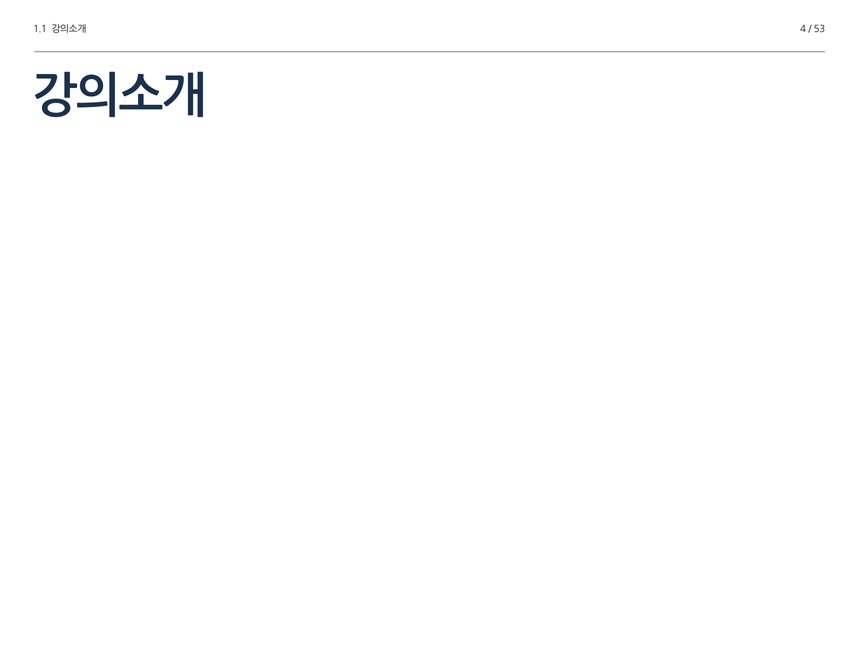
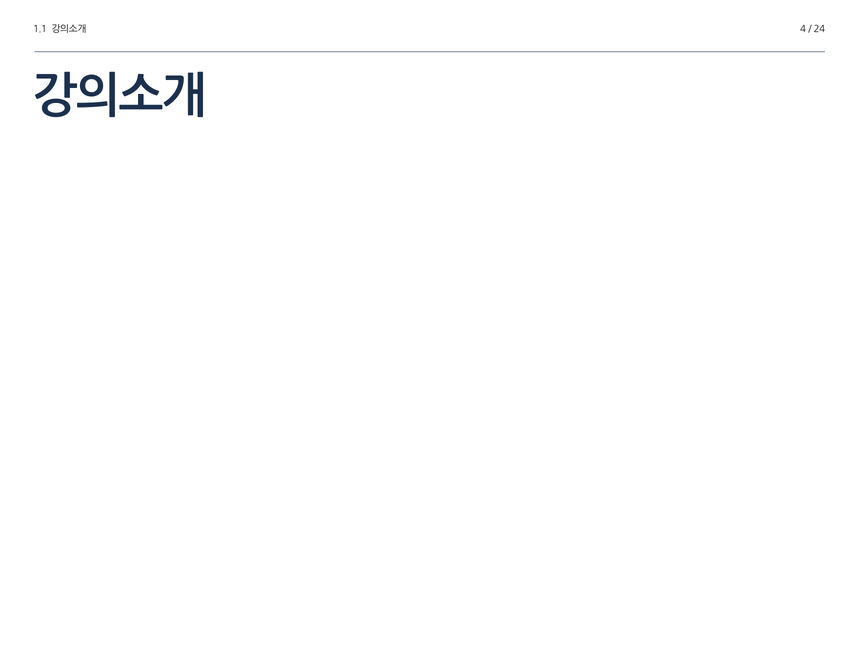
53: 53 -> 24
